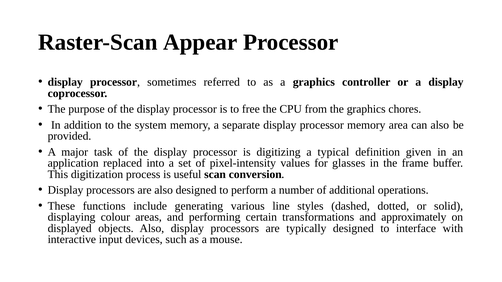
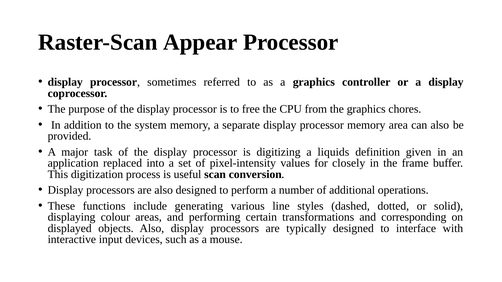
typical: typical -> liquids
glasses: glasses -> closely
approximately: approximately -> corresponding
